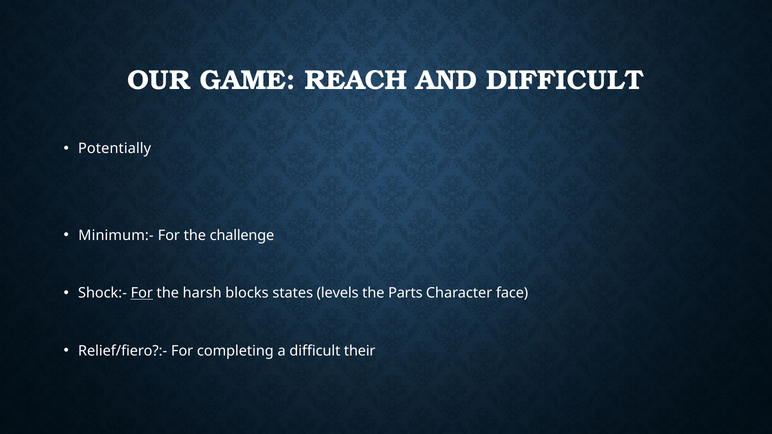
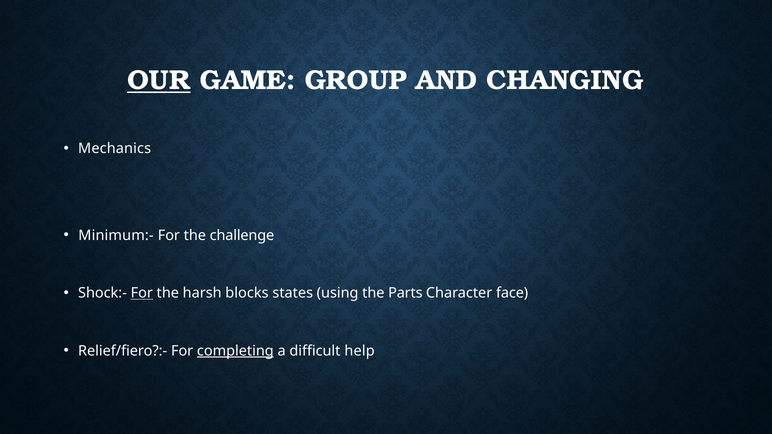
OUR underline: none -> present
REACH: REACH -> GROUP
AND DIFFICULT: DIFFICULT -> CHANGING
Potentially: Potentially -> Mechanics
levels: levels -> using
completing underline: none -> present
their: their -> help
